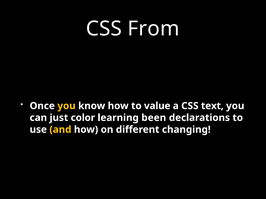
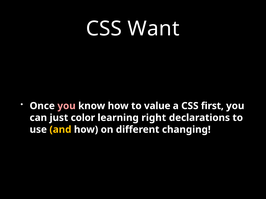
From: From -> Want
you at (67, 106) colour: yellow -> pink
text: text -> first
been: been -> right
